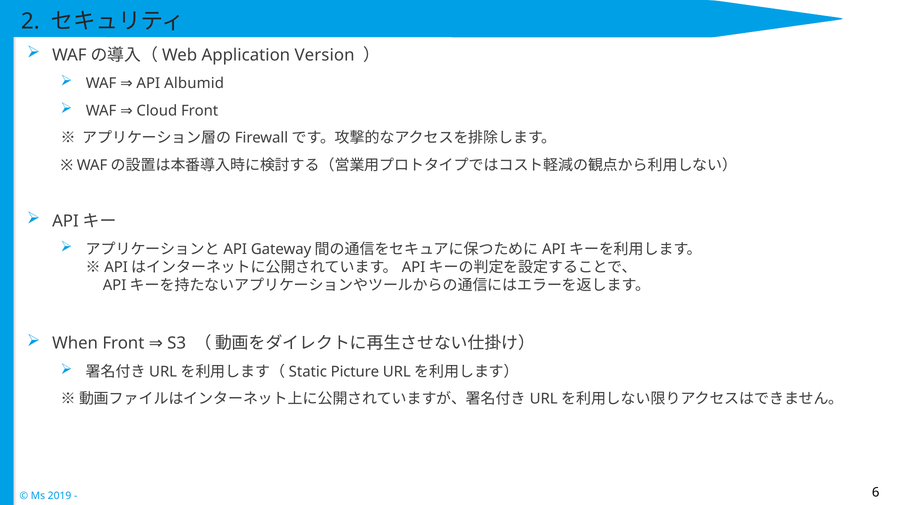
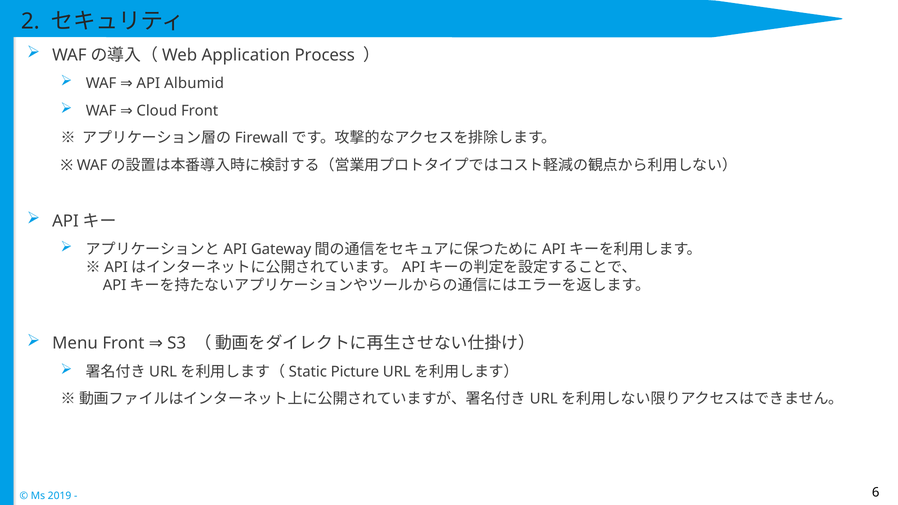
Version: Version -> Process
When: When -> Menu
